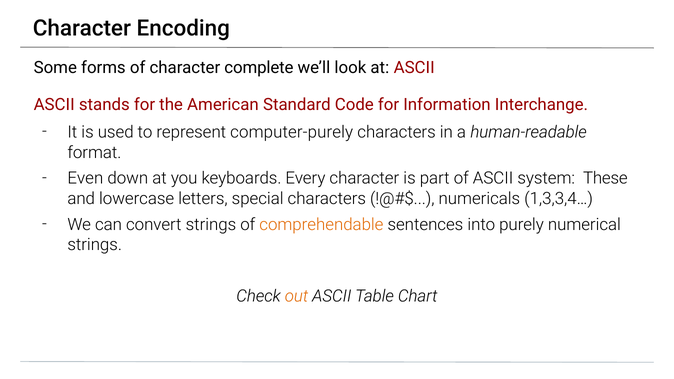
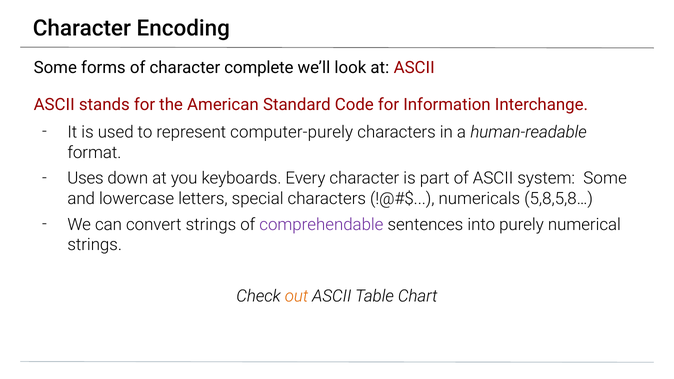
Even: Even -> Uses
system These: These -> Some
1,3,3,4…: 1,3,3,4… -> 5,8,5,8…
comprehendable colour: orange -> purple
